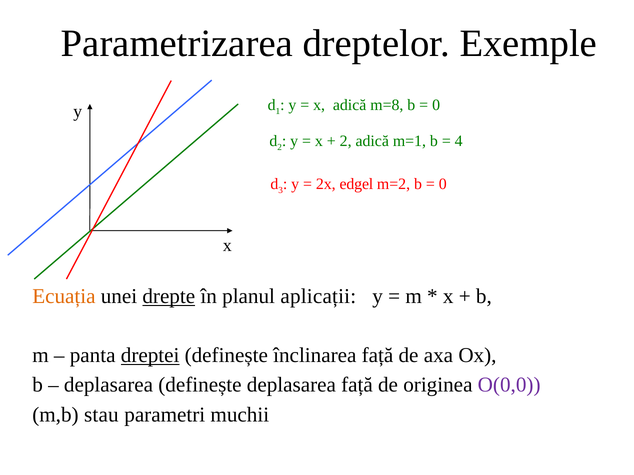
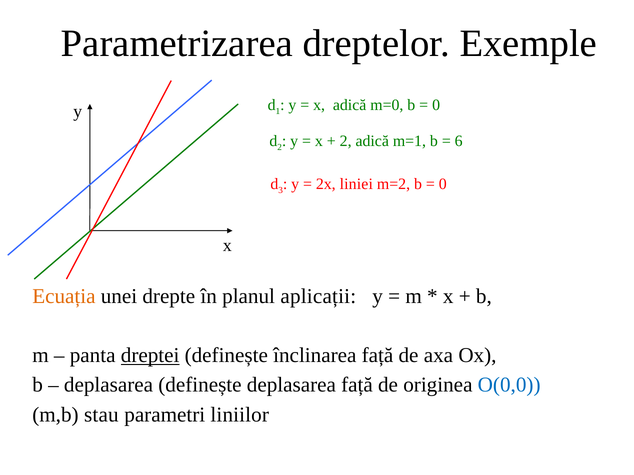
m=8: m=8 -> m=0
4: 4 -> 6
edgel: edgel -> liniei
drepte underline: present -> none
O(0,0 colour: purple -> blue
muchii: muchii -> liniilor
